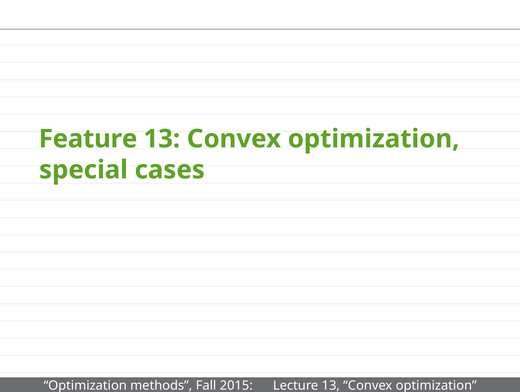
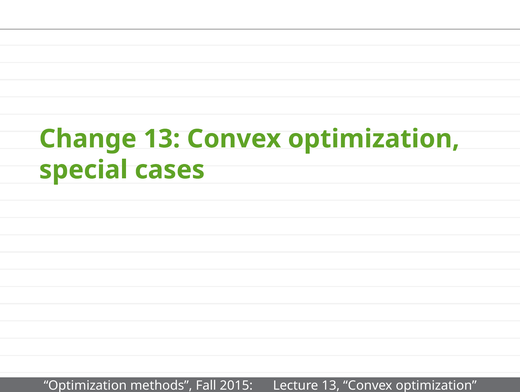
Feature: Feature -> Change
